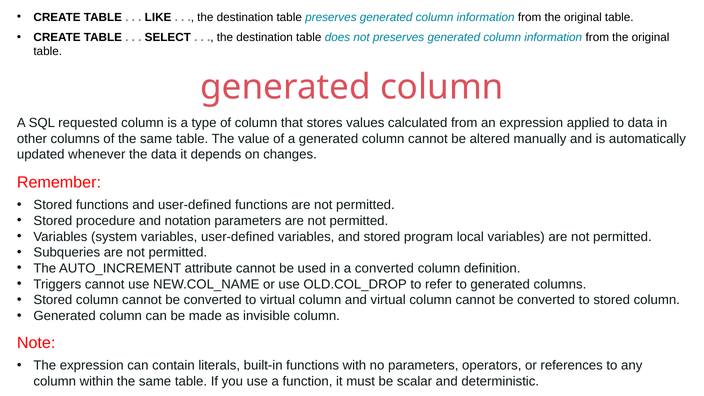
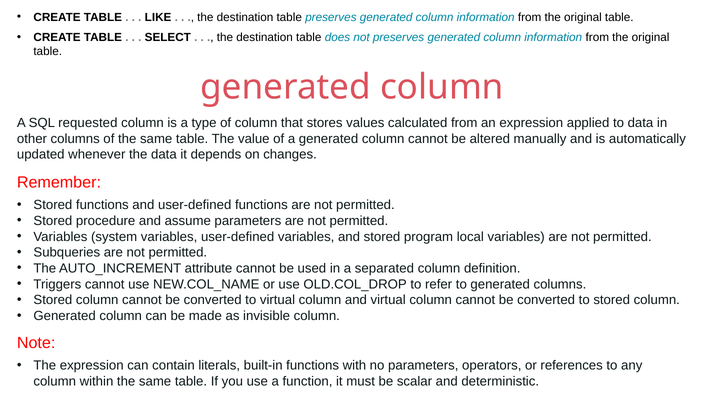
notation: notation -> assume
a converted: converted -> separated
